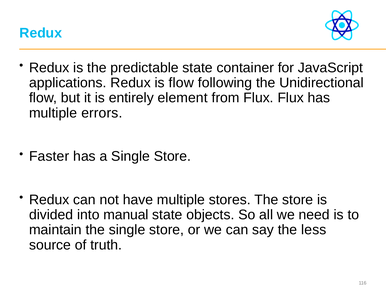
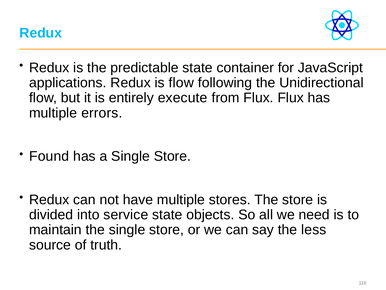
element: element -> execute
Faster: Faster -> Found
manual: manual -> service
